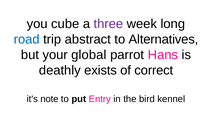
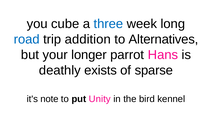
three colour: purple -> blue
abstract: abstract -> addition
global: global -> longer
correct: correct -> sparse
Entry: Entry -> Unity
